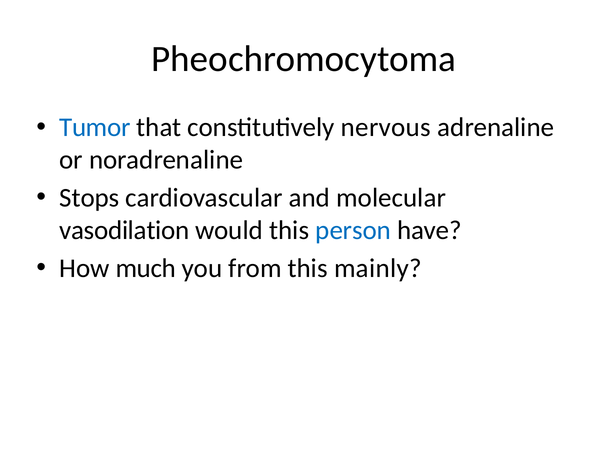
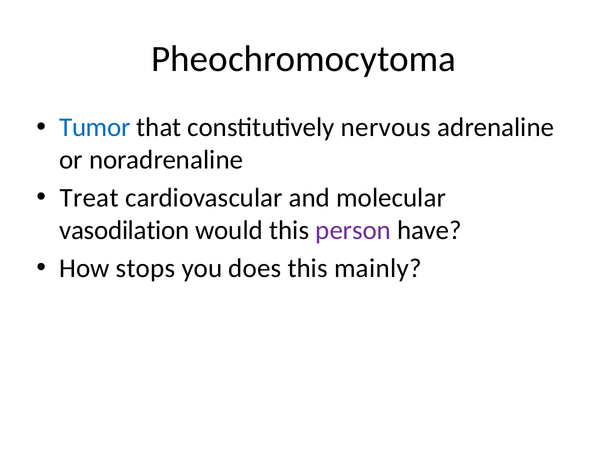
Stops: Stops -> Treat
person colour: blue -> purple
much: much -> stops
from: from -> does
